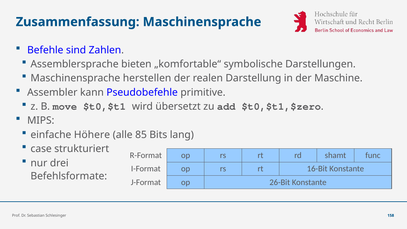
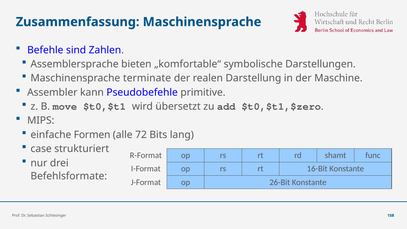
herstellen: herstellen -> terminate
Höhere: Höhere -> Formen
85: 85 -> 72
